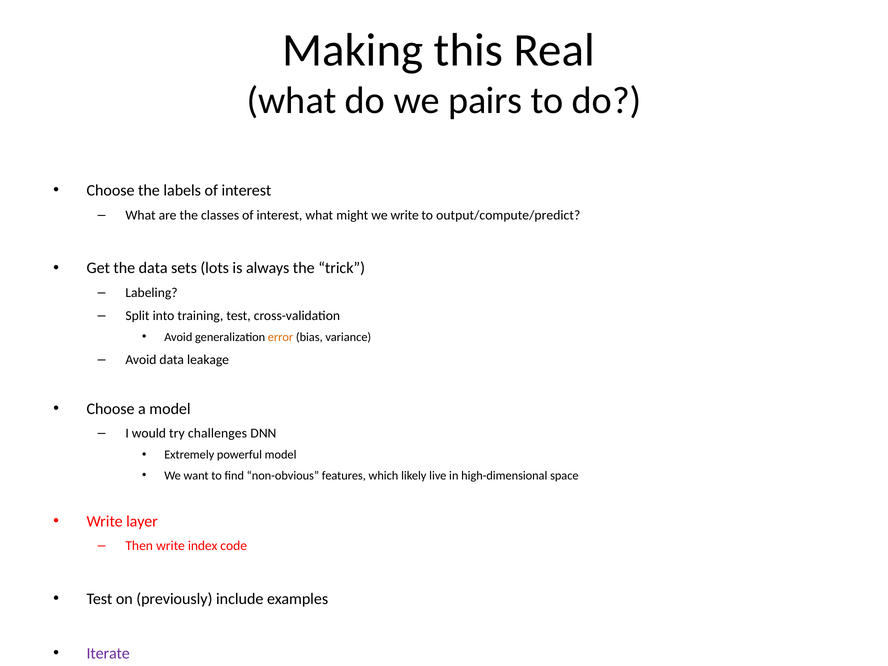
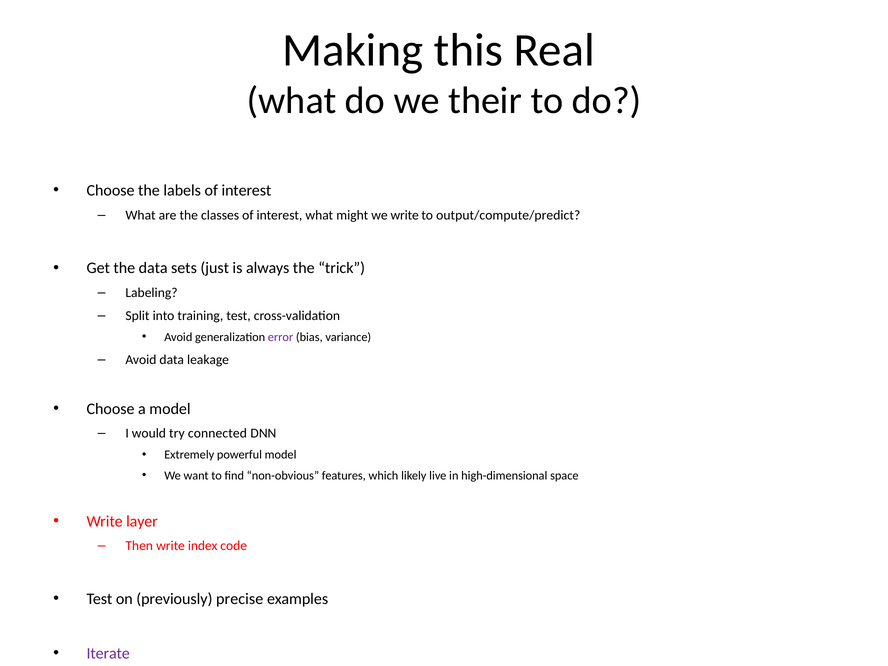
pairs: pairs -> their
lots: lots -> just
error colour: orange -> purple
challenges: challenges -> connected
include: include -> precise
